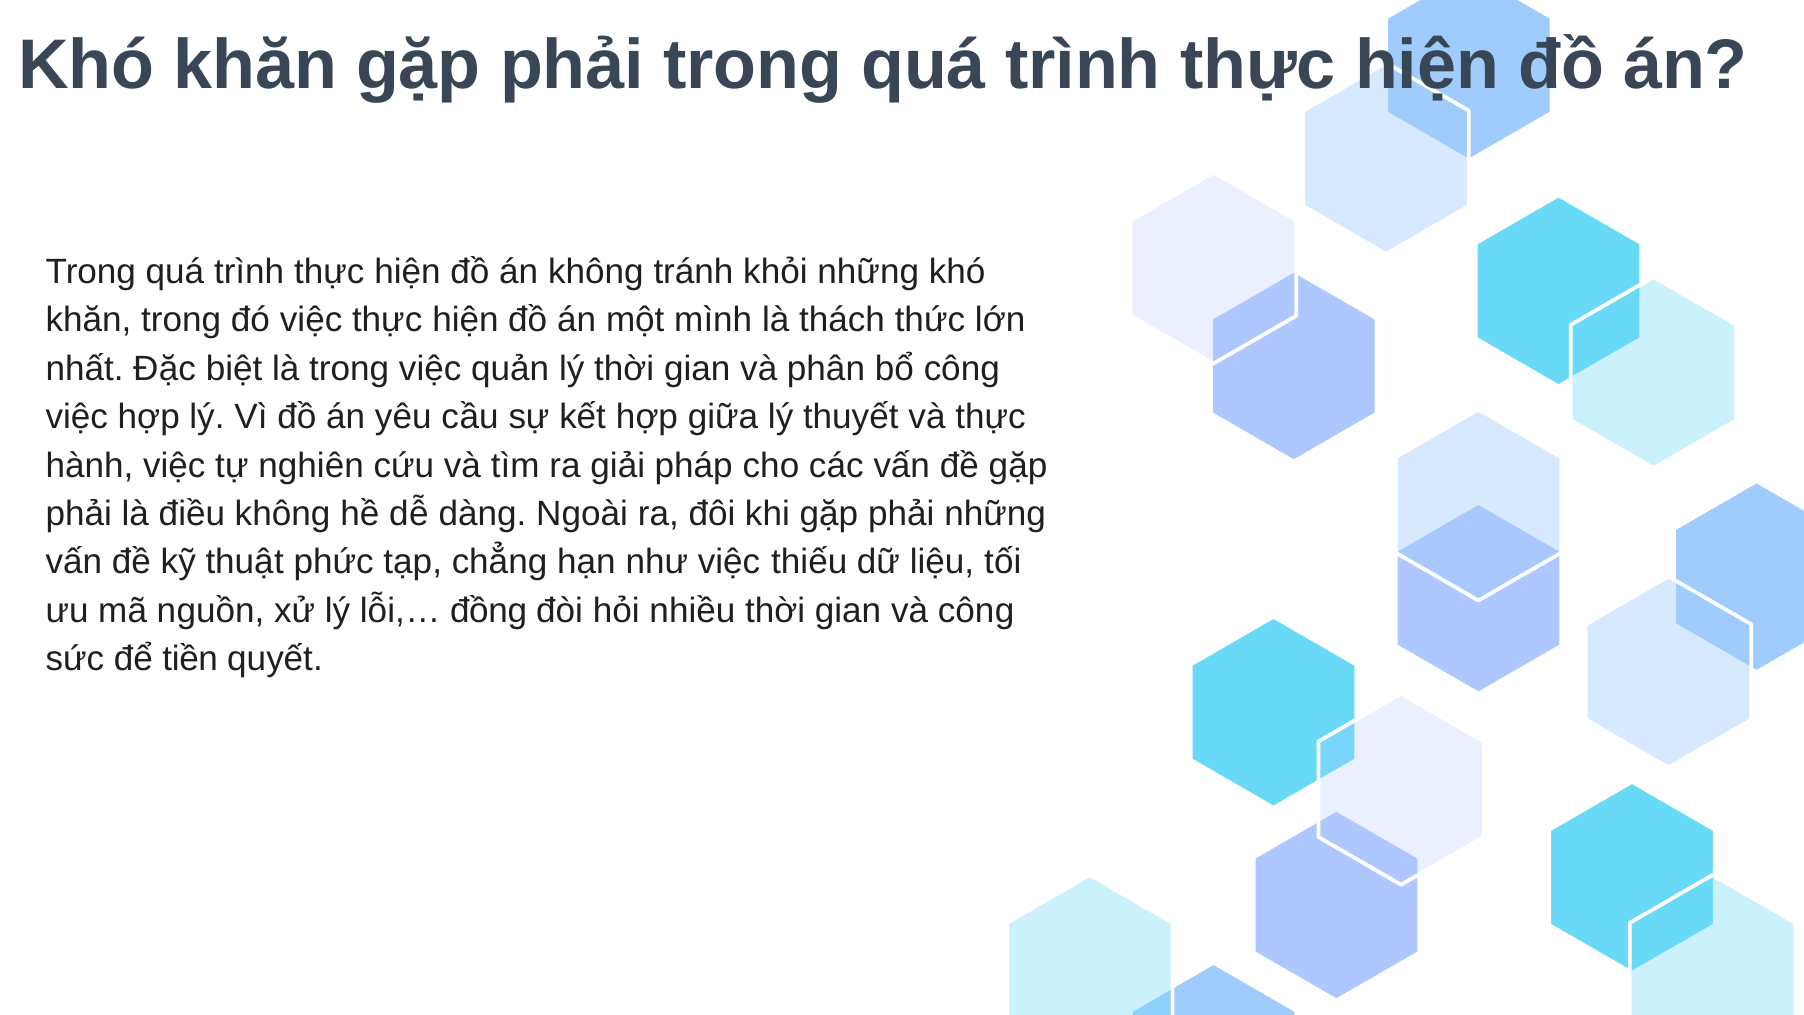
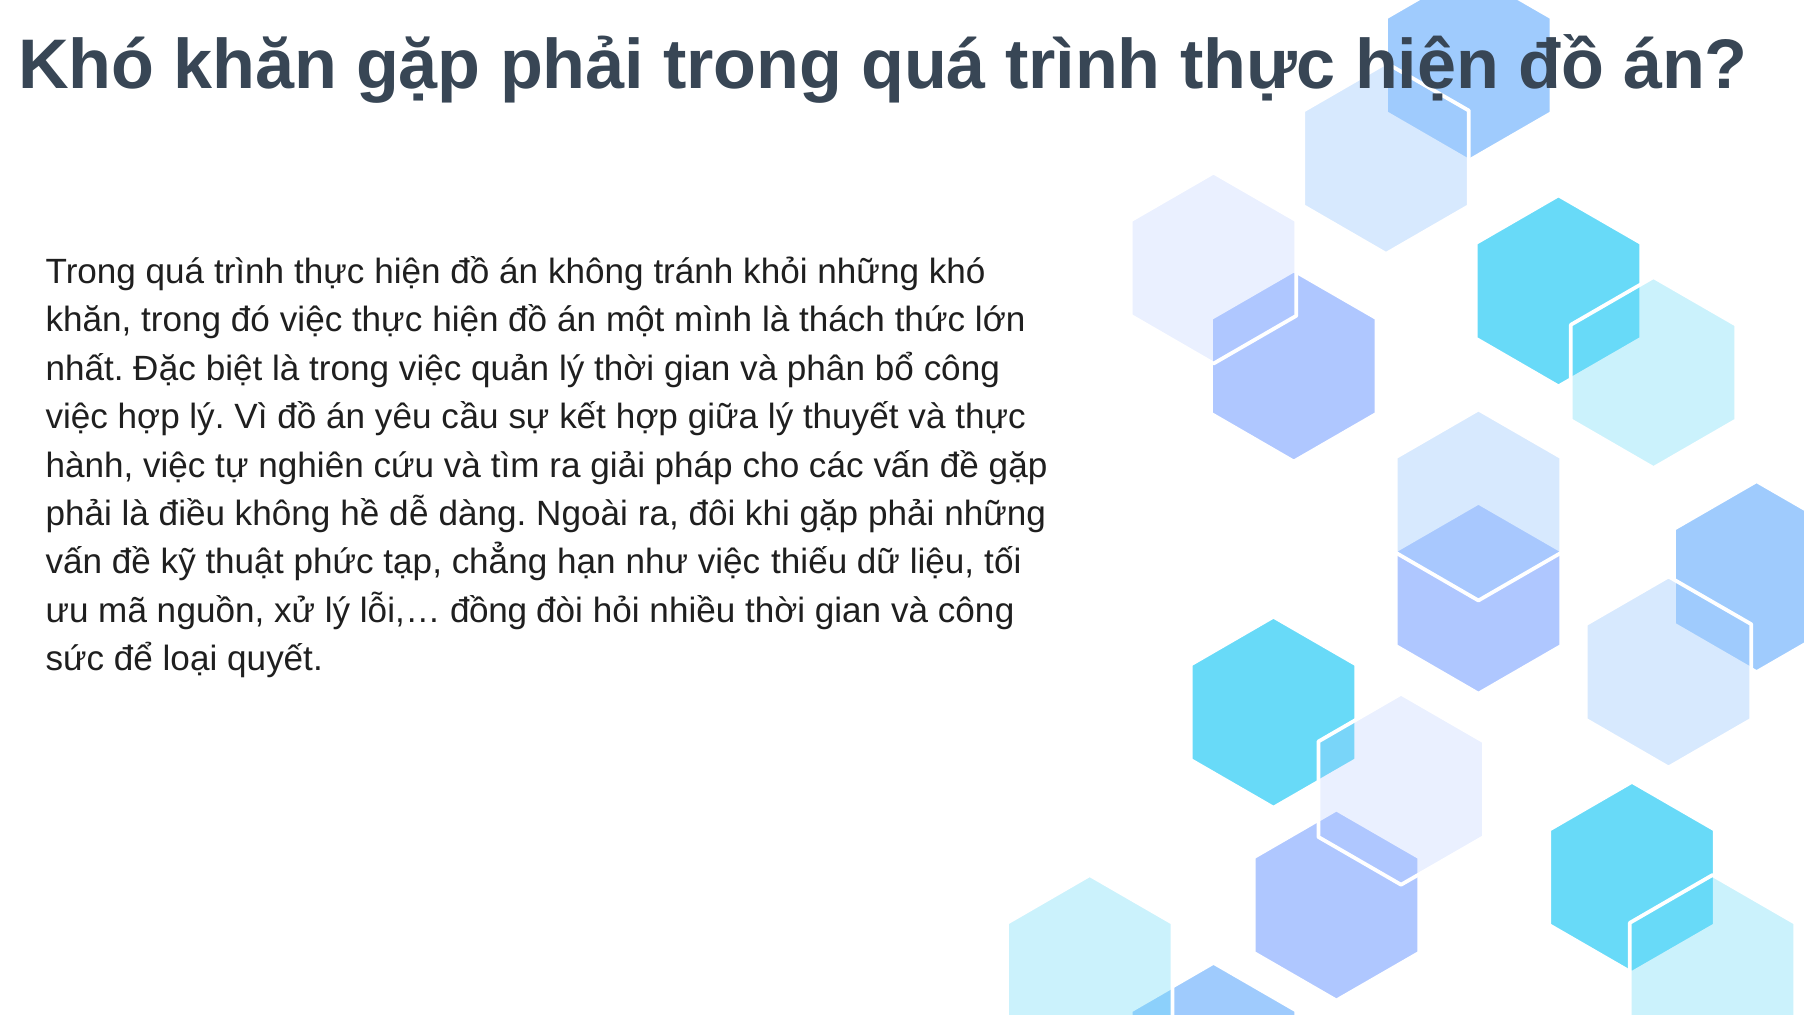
tiền: tiền -> loại
